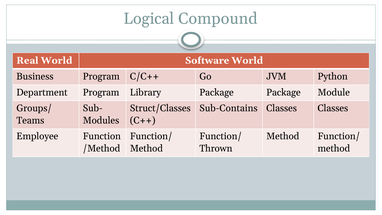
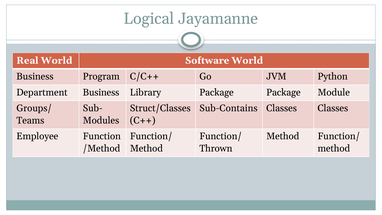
Compound: Compound -> Jayamanne
Department Program: Program -> Business
